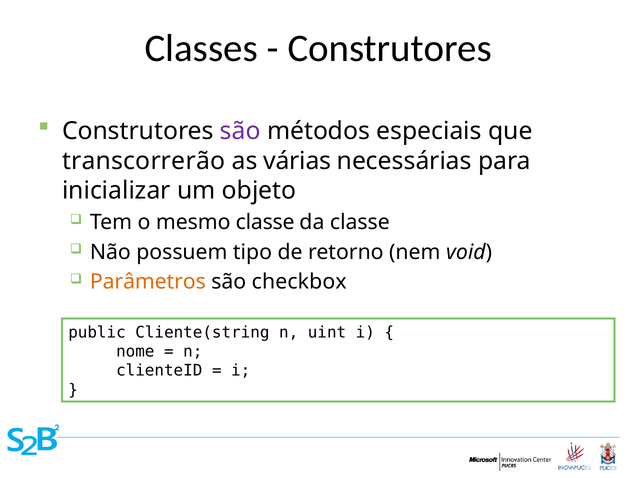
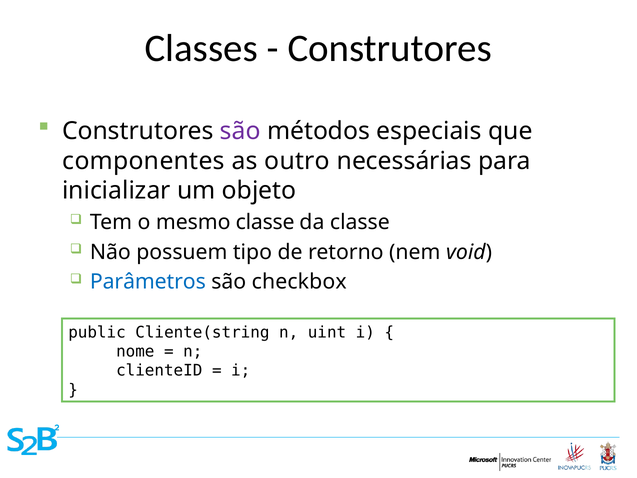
transcorrerão: transcorrerão -> componentes
várias: várias -> outro
Parâmetros colour: orange -> blue
